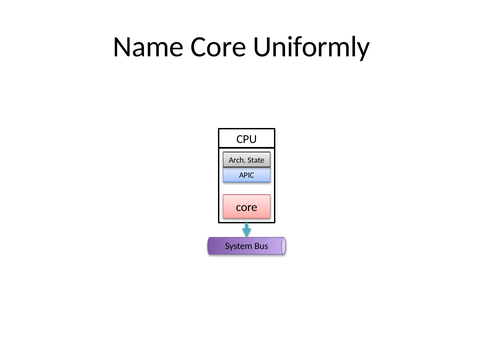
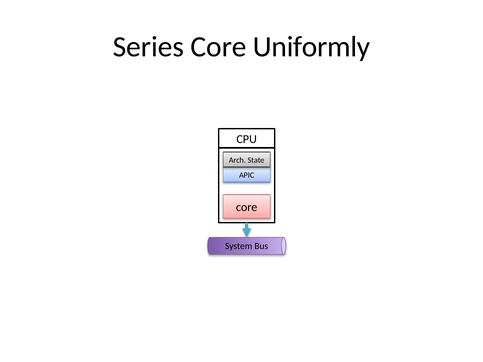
Name: Name -> Series
